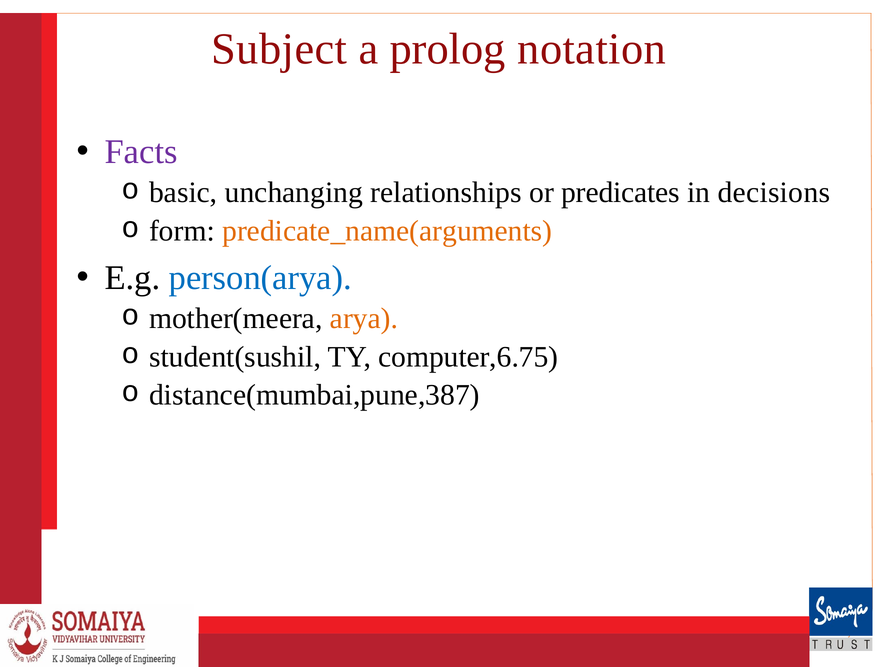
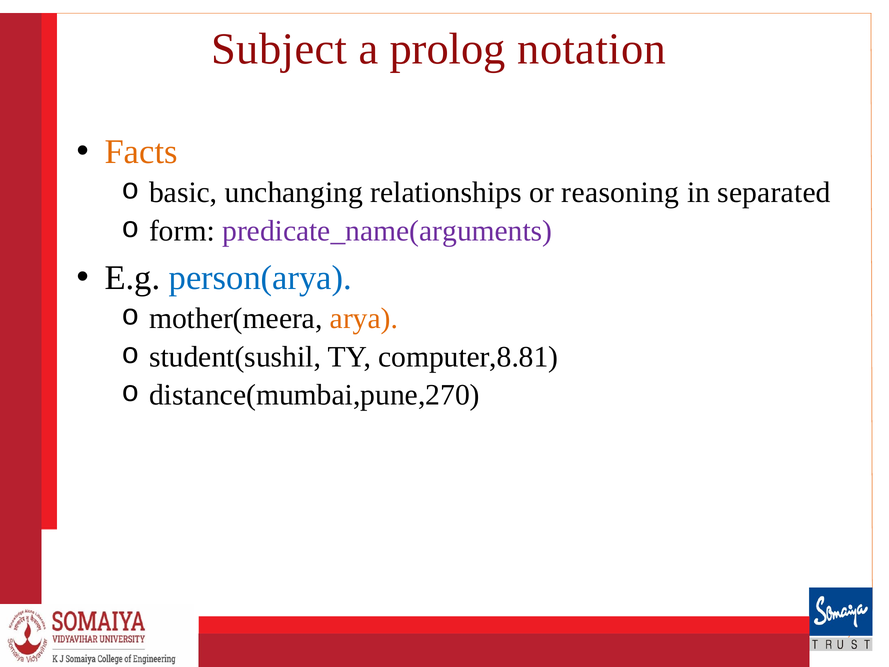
Facts colour: purple -> orange
predicates: predicates -> reasoning
decisions: decisions -> separated
predicate_name(arguments colour: orange -> purple
computer,6.75: computer,6.75 -> computer,8.81
distance(mumbai,pune,387: distance(mumbai,pune,387 -> distance(mumbai,pune,270
